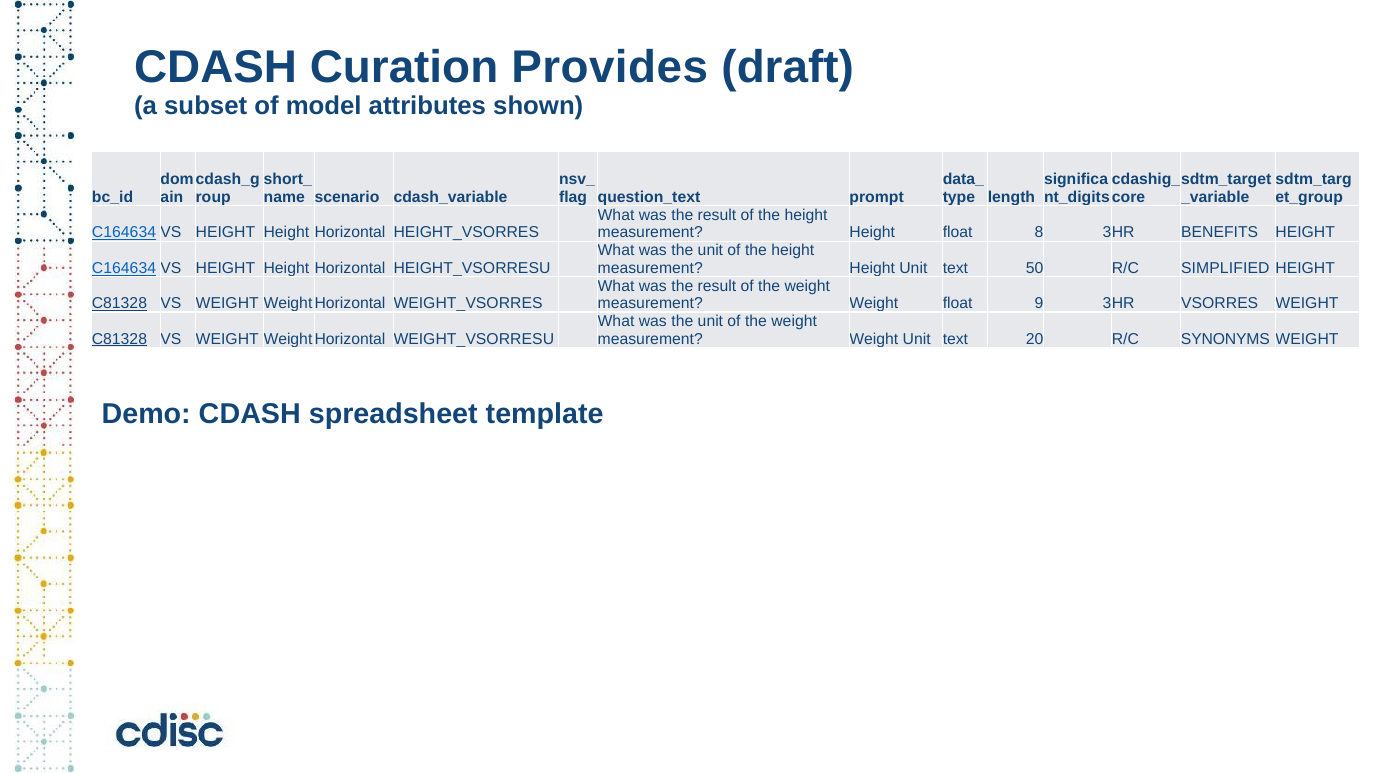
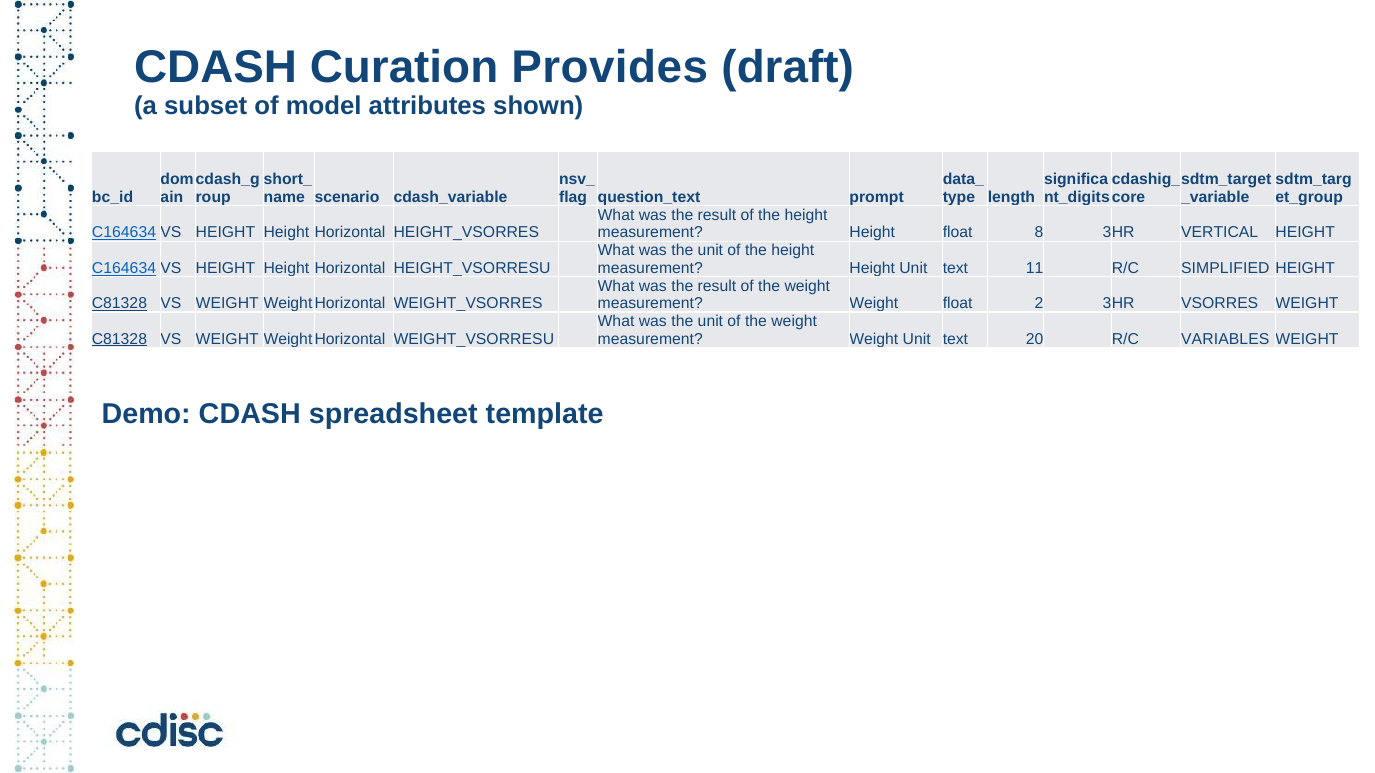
BENEFITS: BENEFITS -> VERTICAL
50: 50 -> 11
9: 9 -> 2
SYNONYMS: SYNONYMS -> VARIABLES
